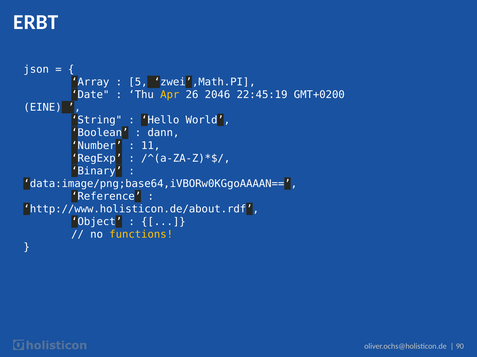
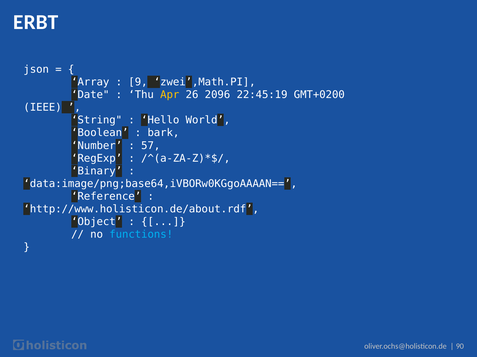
5: 5 -> 9
2046: 2046 -> 2096
EINE: EINE -> IEEE
dann: dann -> bark
11: 11 -> 57
functions colour: yellow -> light blue
